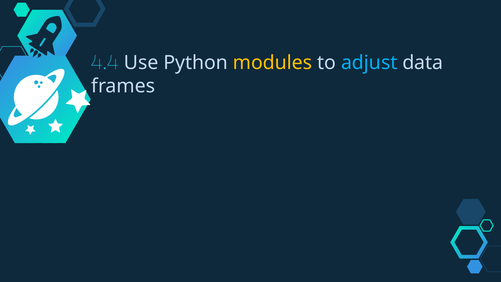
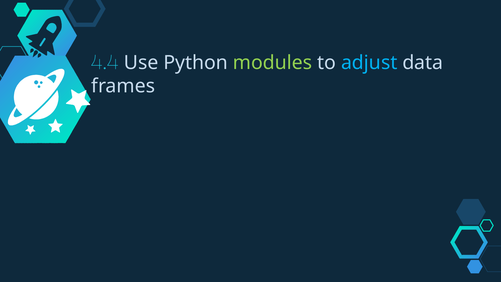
modules colour: yellow -> light green
